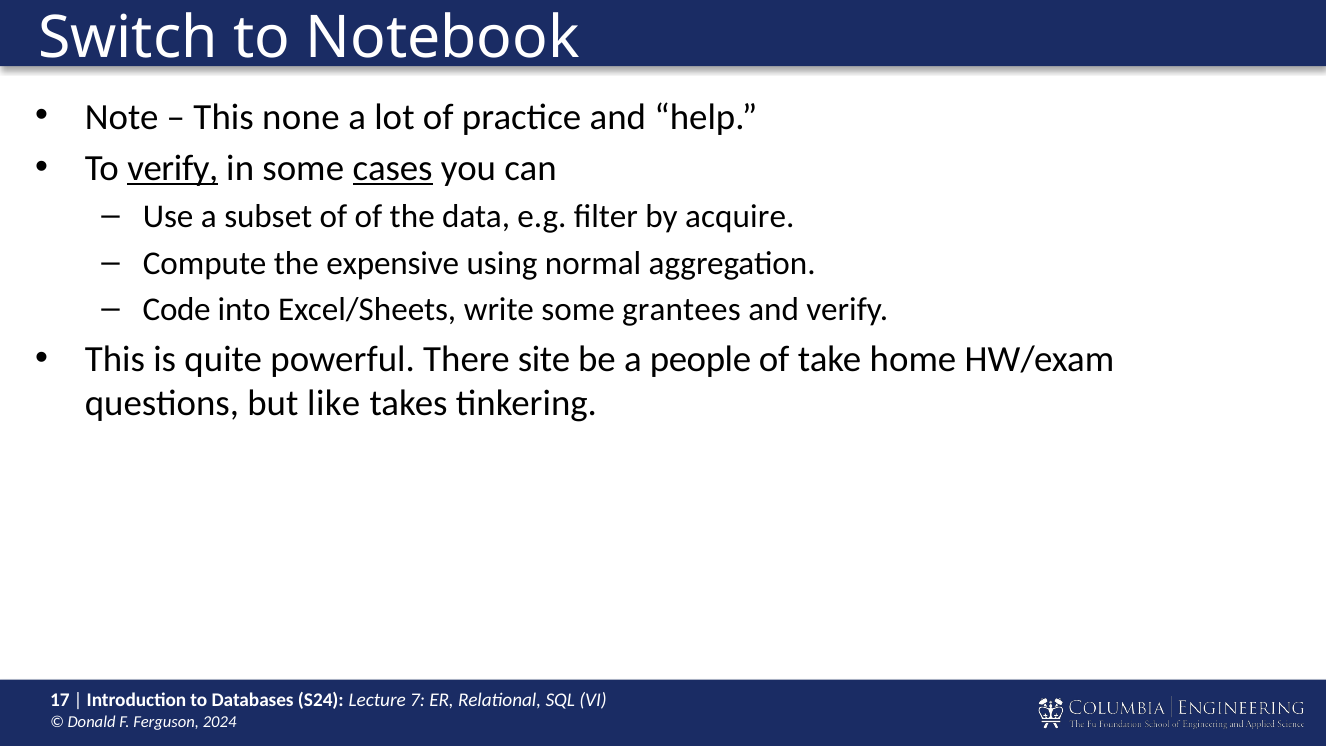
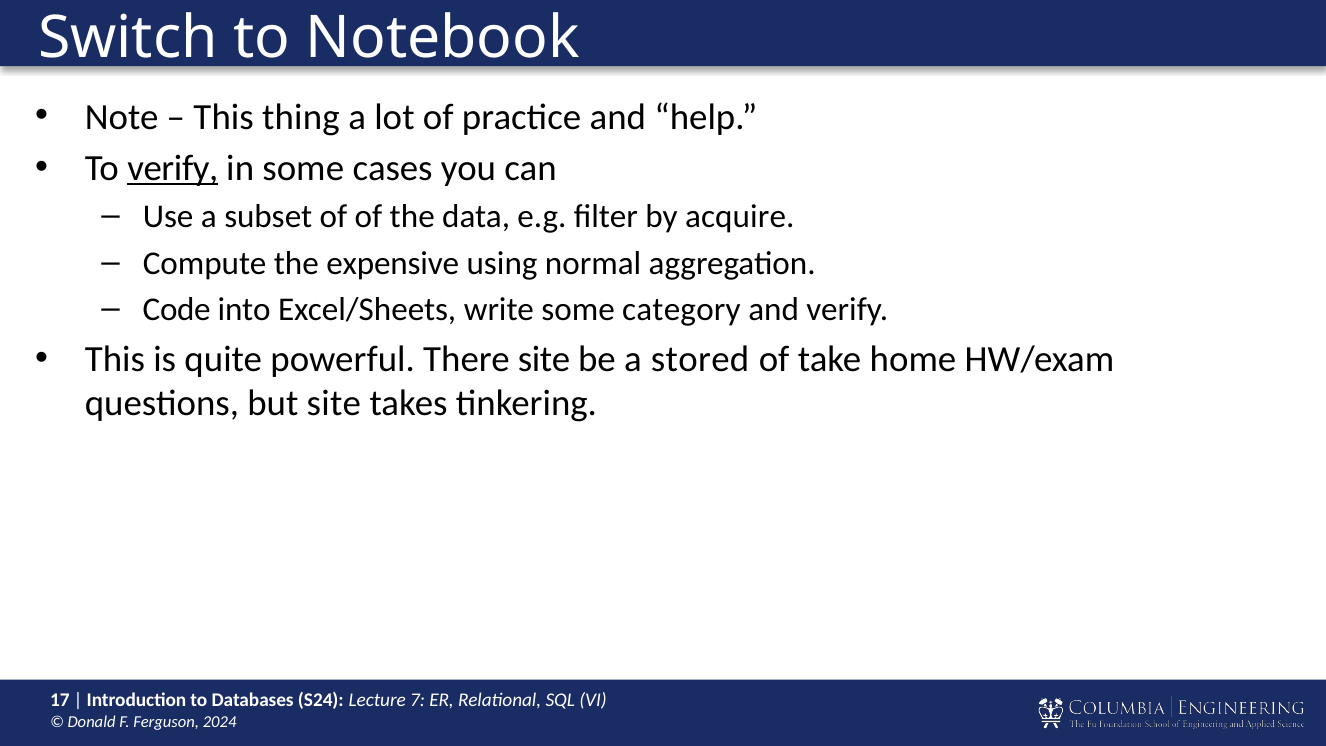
none: none -> thing
cases underline: present -> none
grantees: grantees -> category
people: people -> stored
but like: like -> site
